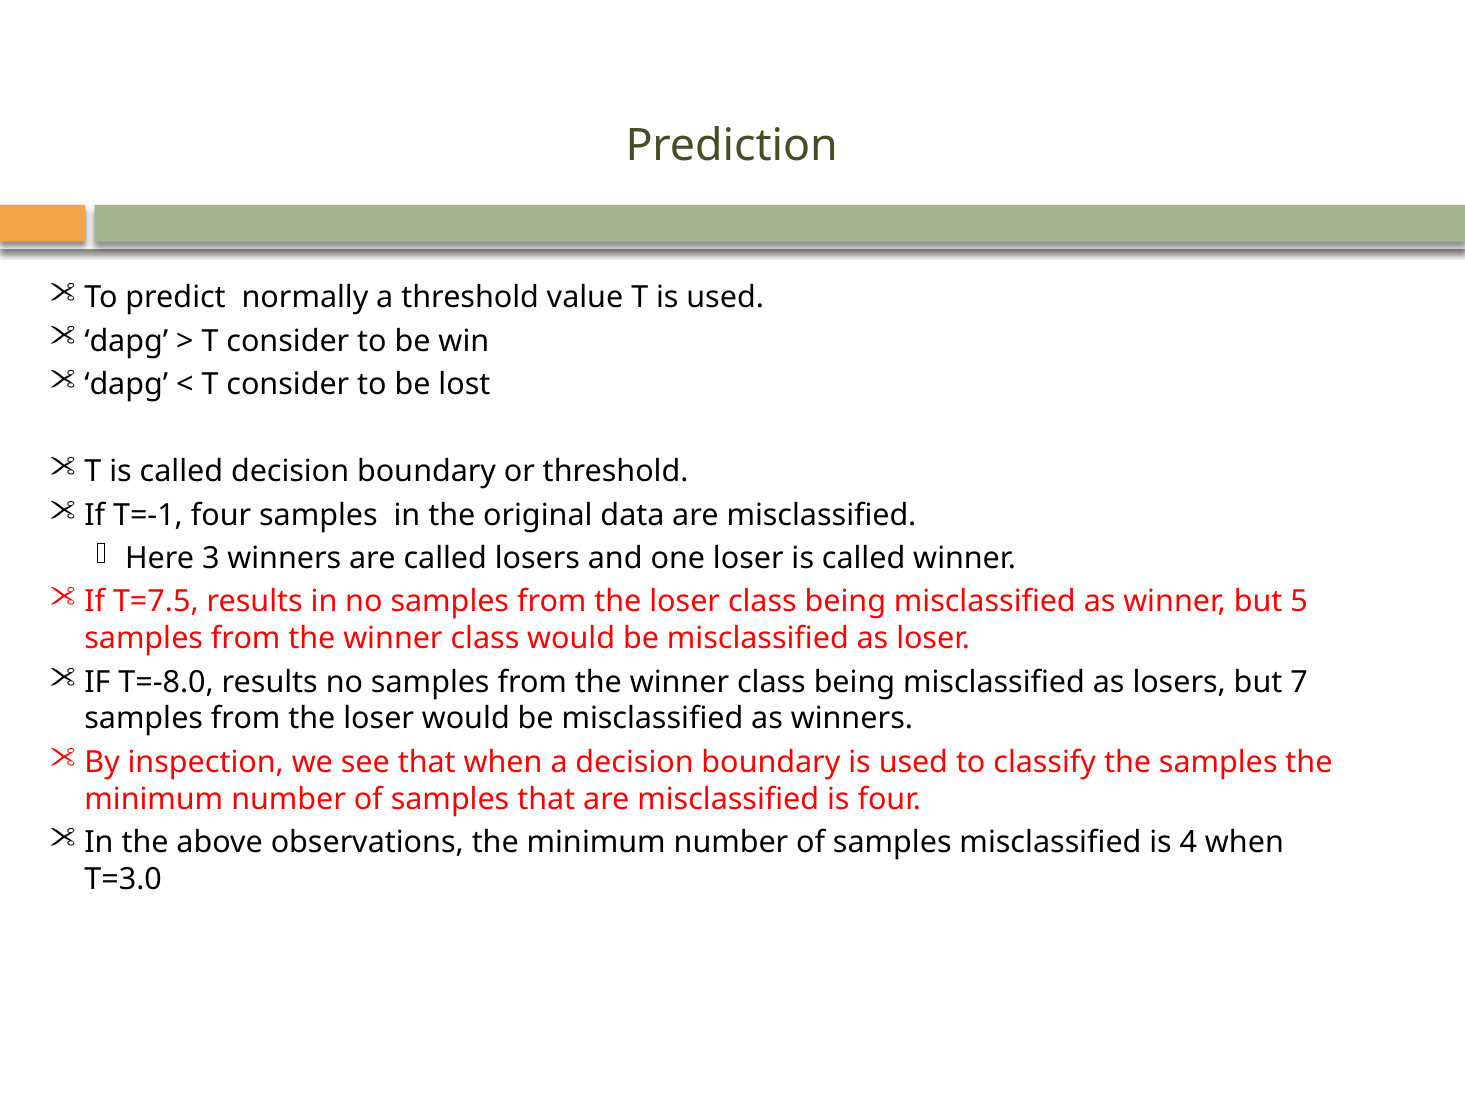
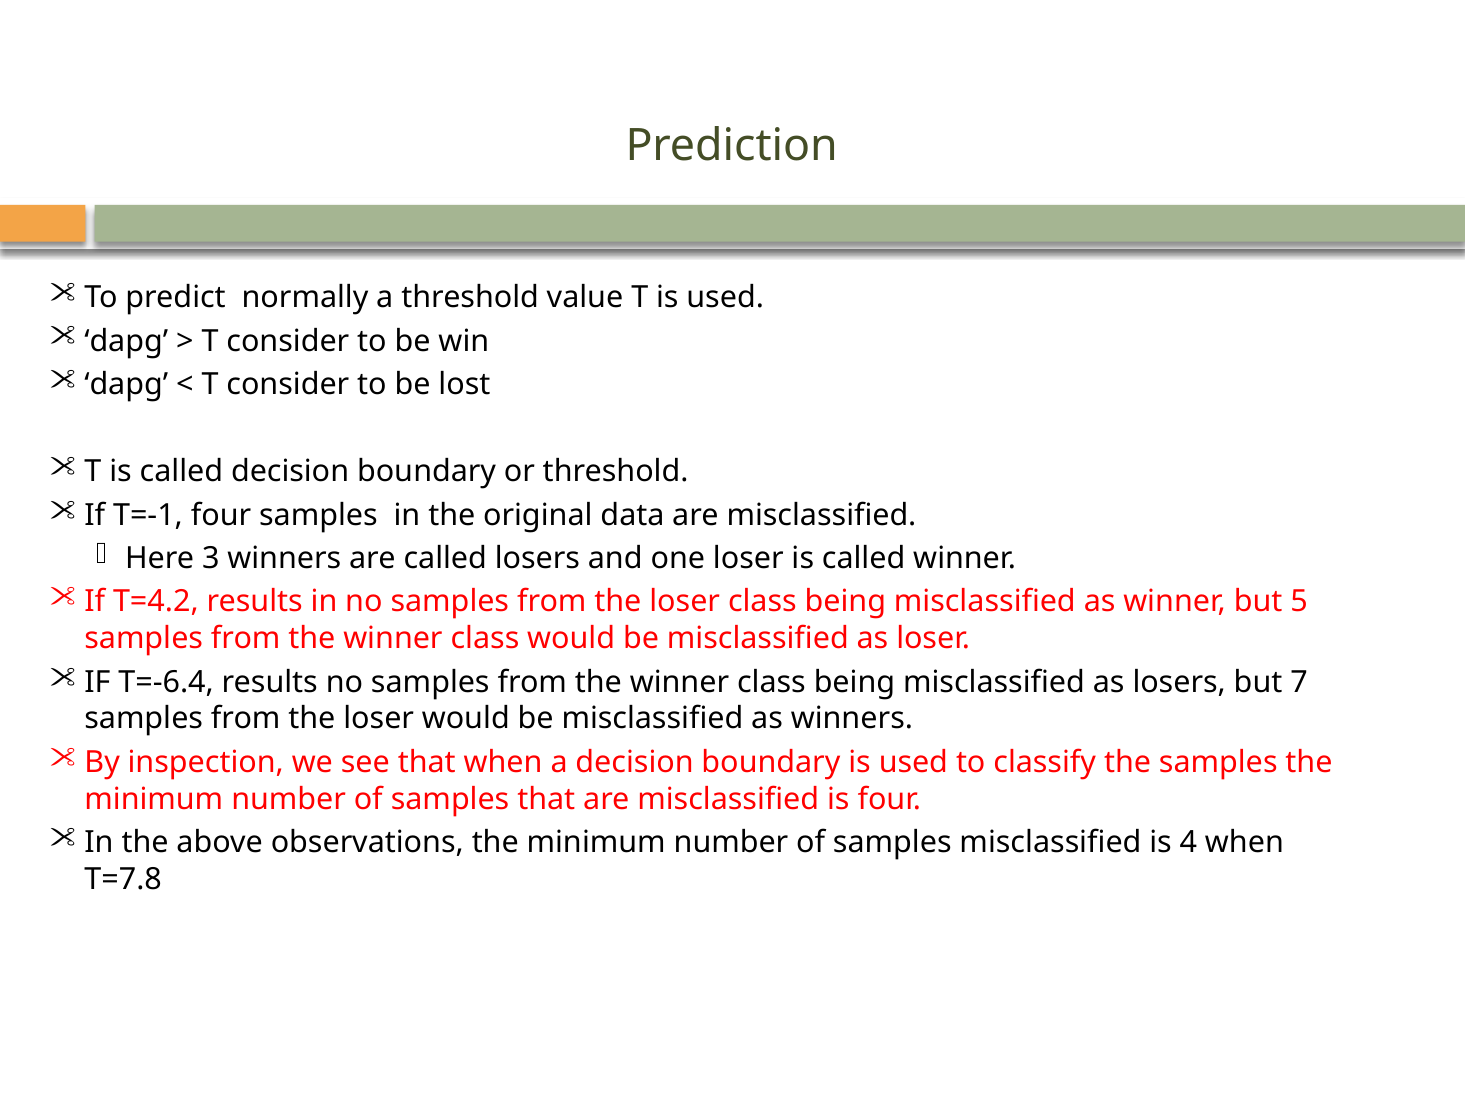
T=7.5: T=7.5 -> T=4.2
T=-8.0: T=-8.0 -> T=-6.4
T=3.0: T=3.0 -> T=7.8
